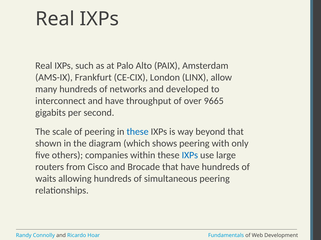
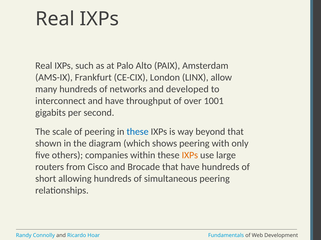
9665: 9665 -> 1001
IXPs at (190, 156) colour: blue -> orange
waits: waits -> short
